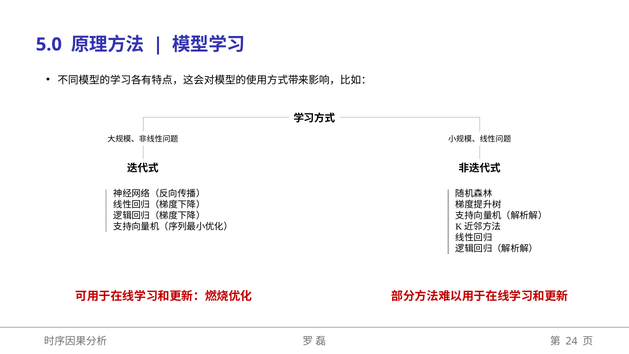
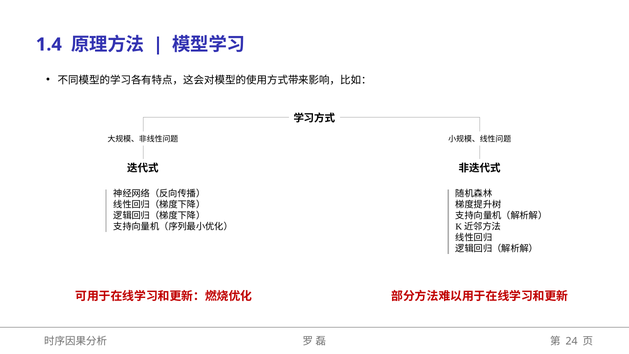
5.0: 5.0 -> 1.4
